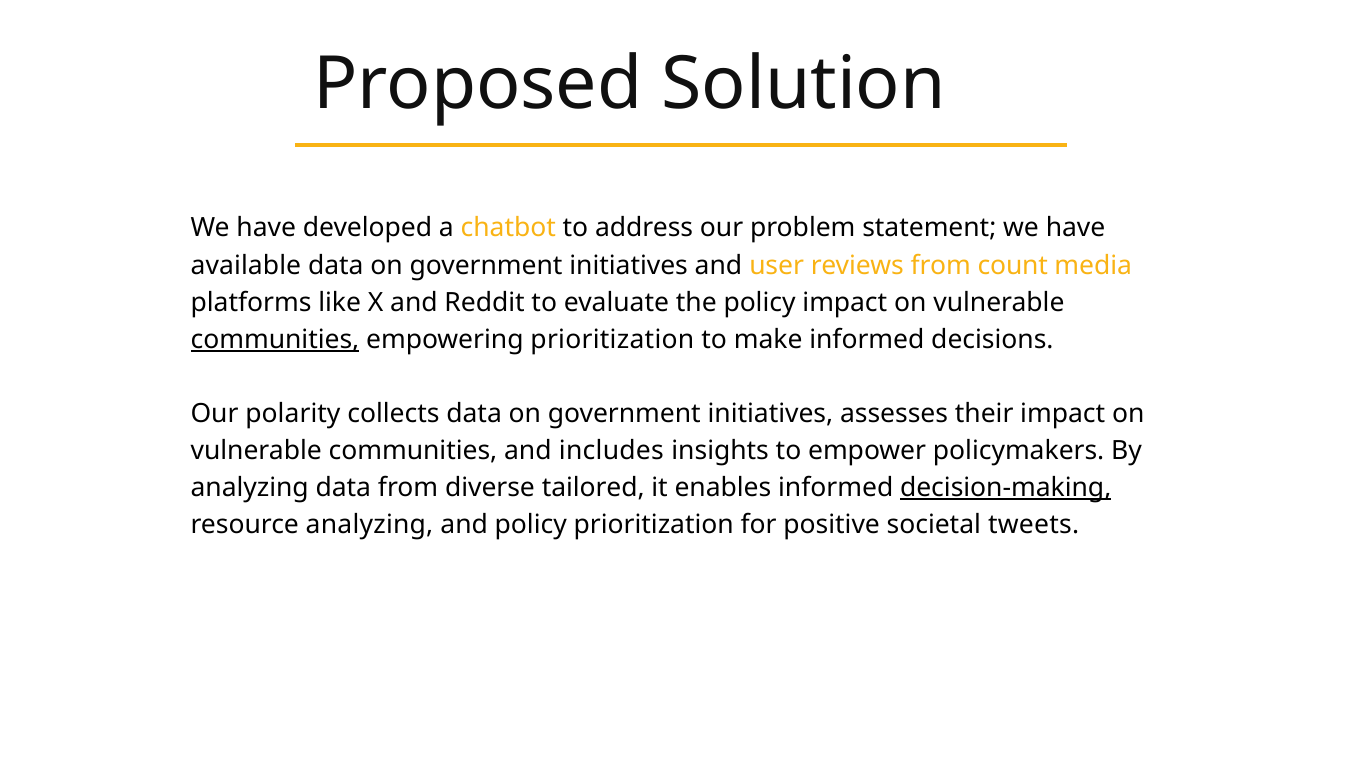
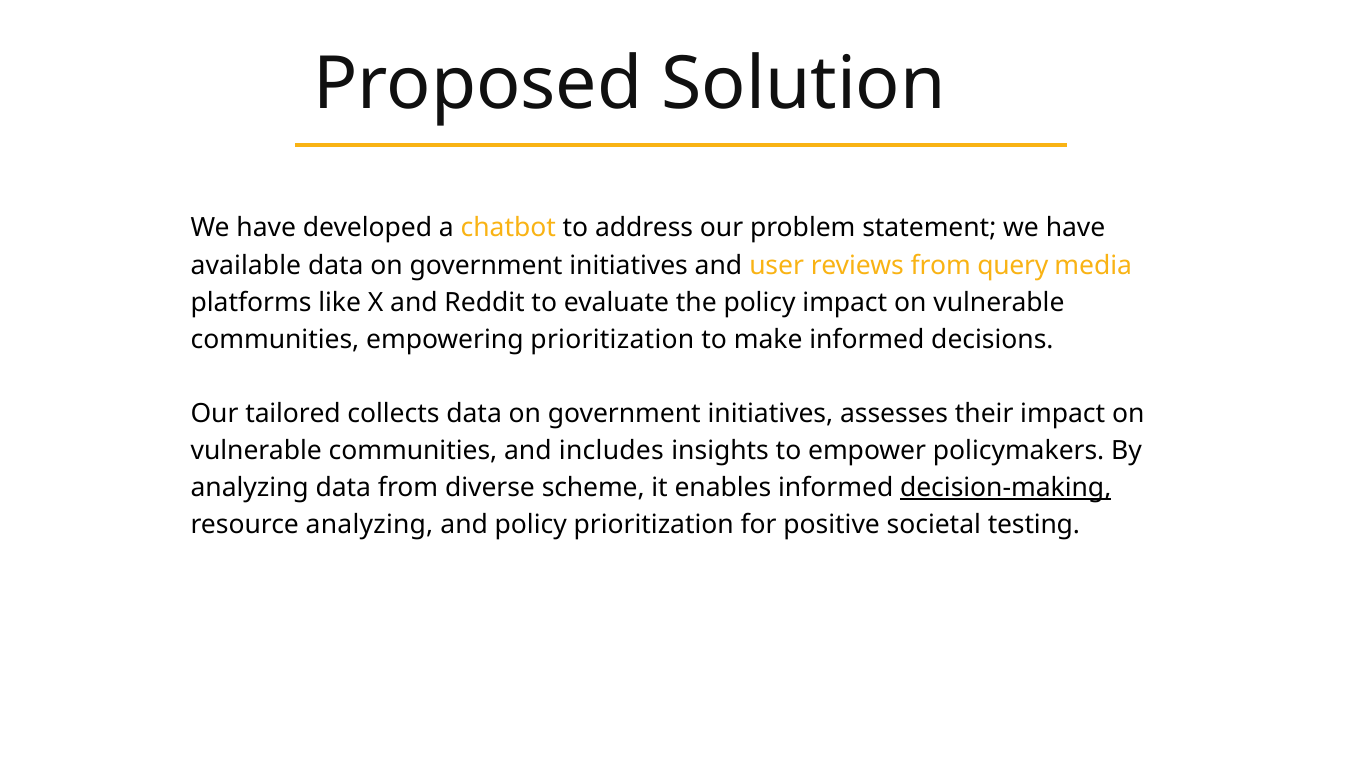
count: count -> query
communities at (275, 339) underline: present -> none
polarity: polarity -> tailored
tailored: tailored -> scheme
tweets: tweets -> testing
